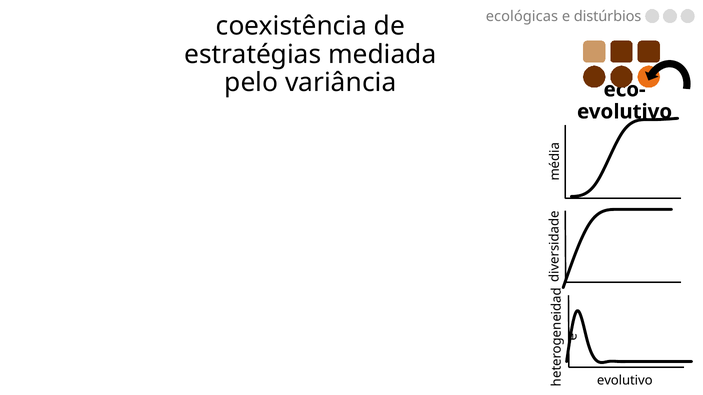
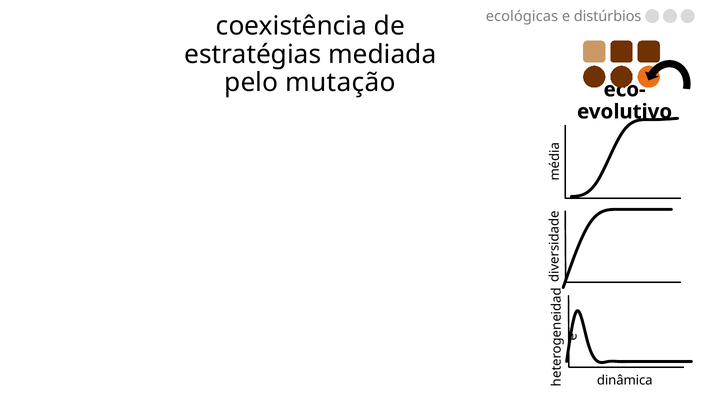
variância: variância -> mutação
evolutivo at (625, 381): evolutivo -> dinâmica
